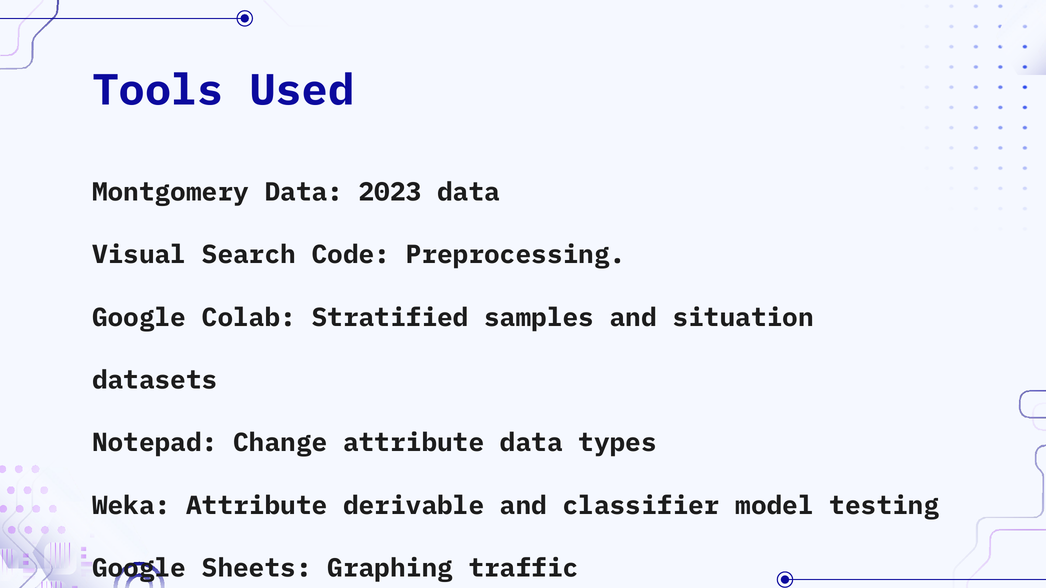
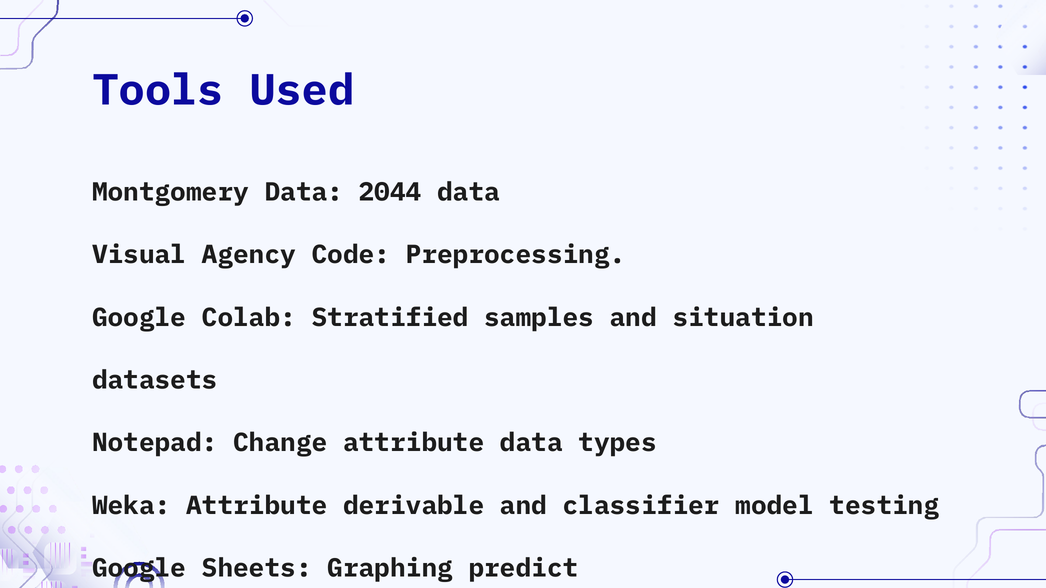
2023: 2023 -> 2044
Search: Search -> Agency
traffic: traffic -> predict
